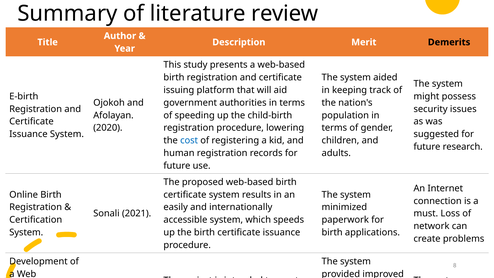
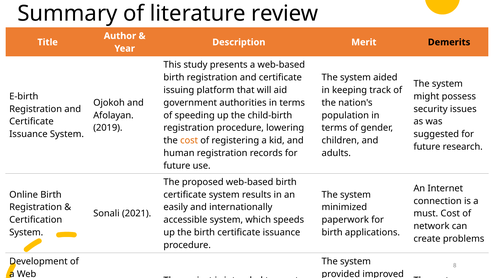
2020: 2020 -> 2019
cost at (189, 140) colour: blue -> orange
must Loss: Loss -> Cost
